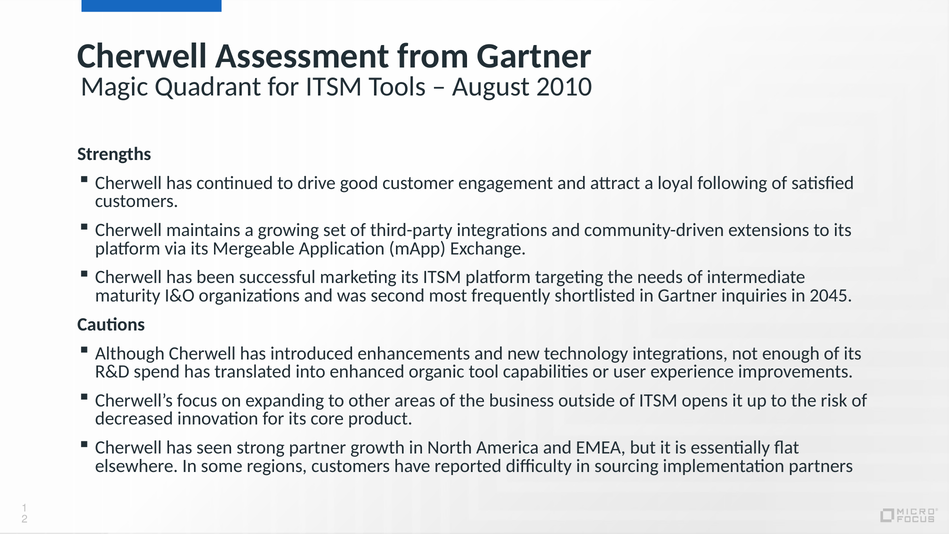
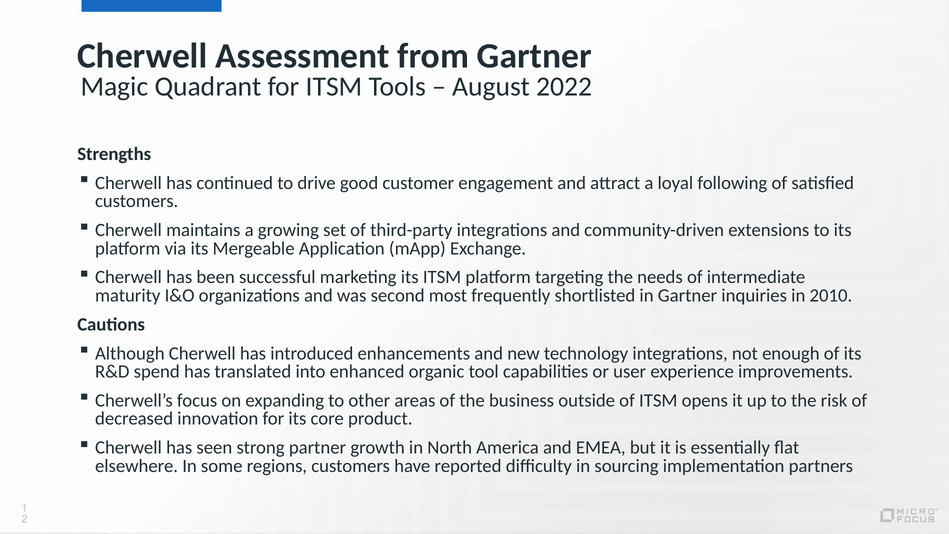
2010: 2010 -> 2022
2045: 2045 -> 2010
